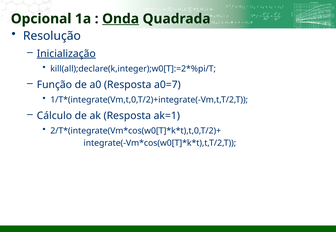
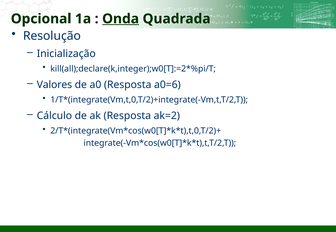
Inicialização underline: present -> none
Função: Função -> Valores
a0=7: a0=7 -> a0=6
ak=1: ak=1 -> ak=2
